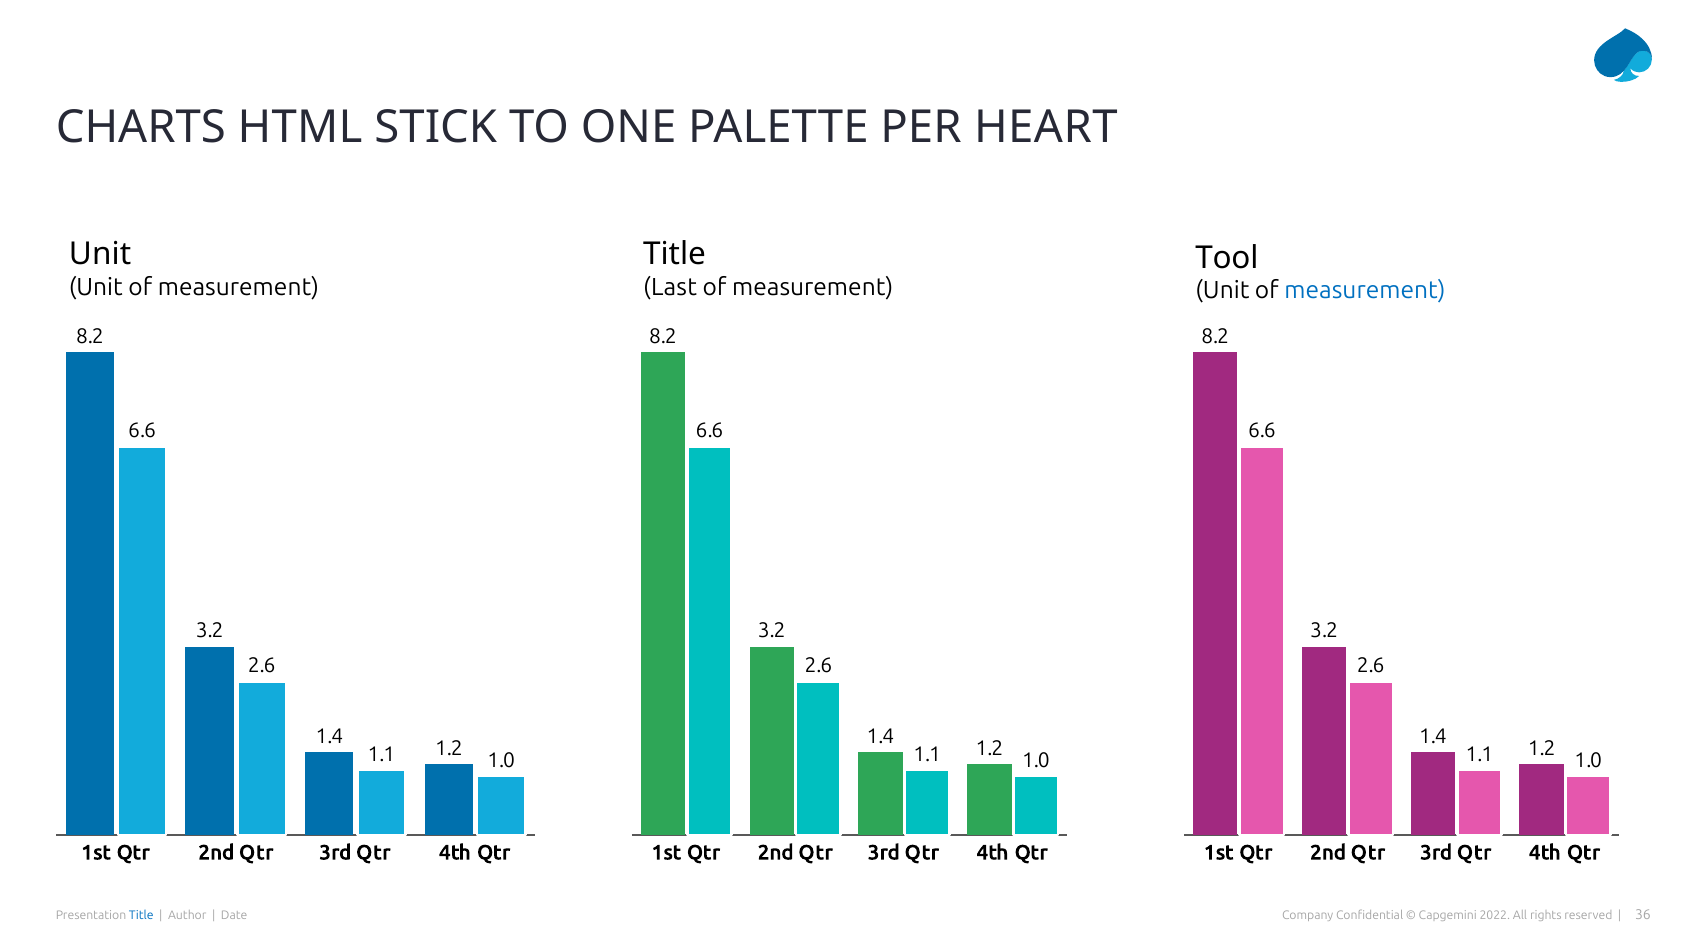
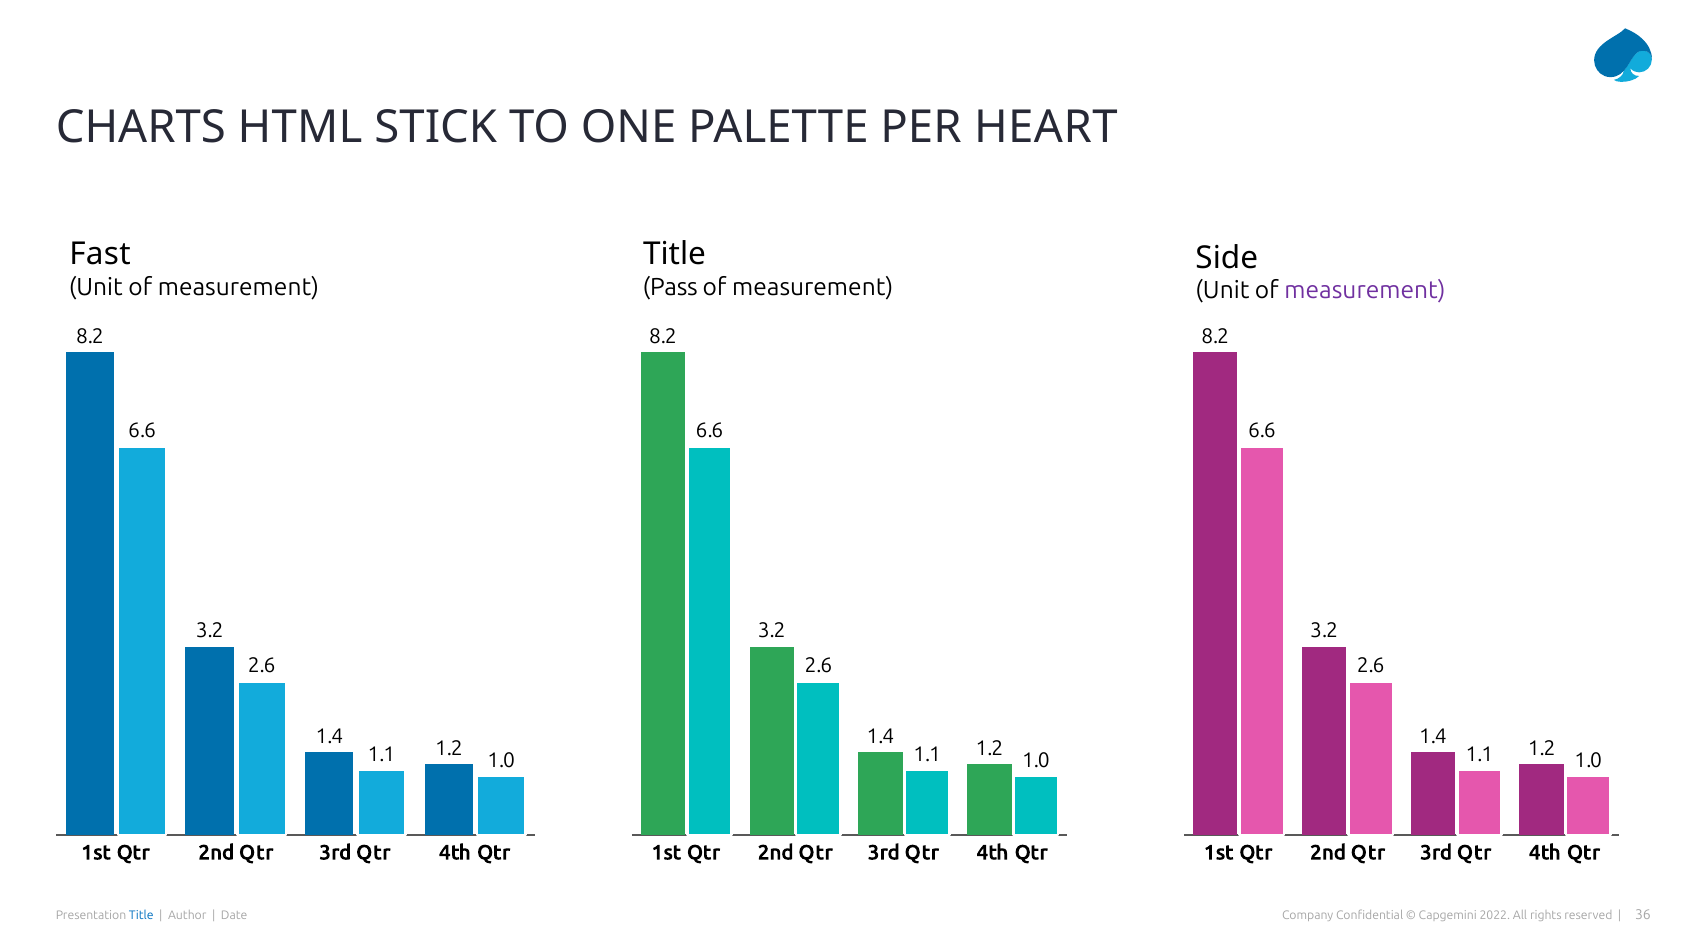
Unit at (100, 254): Unit -> Fast
Tool: Tool -> Side
Last: Last -> Pass
measurement at (1365, 291) colour: blue -> purple
